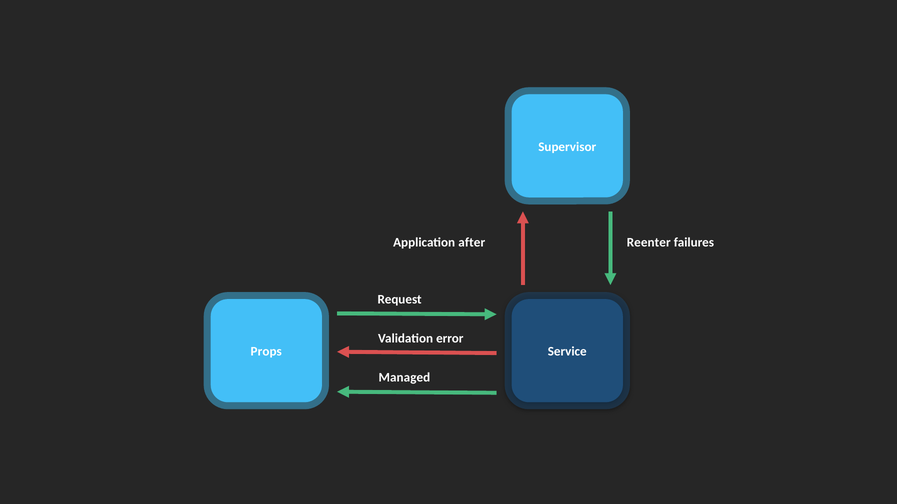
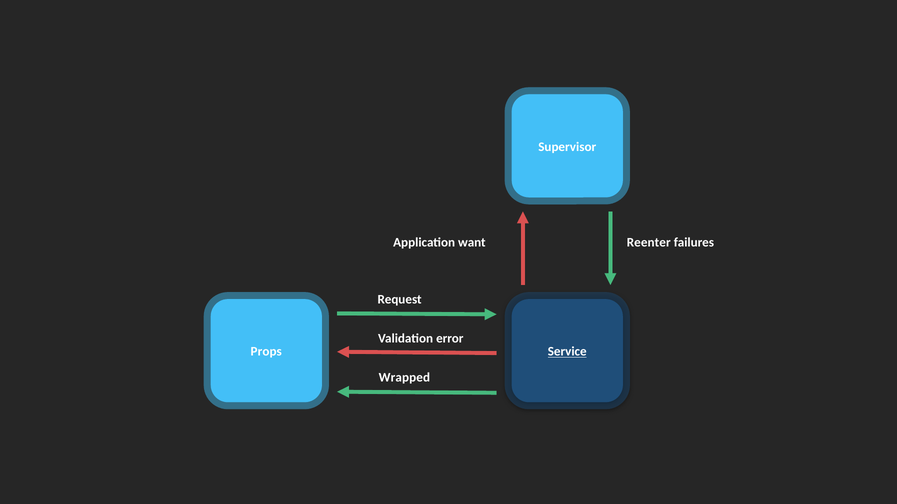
after: after -> want
Service underline: none -> present
Managed: Managed -> Wrapped
